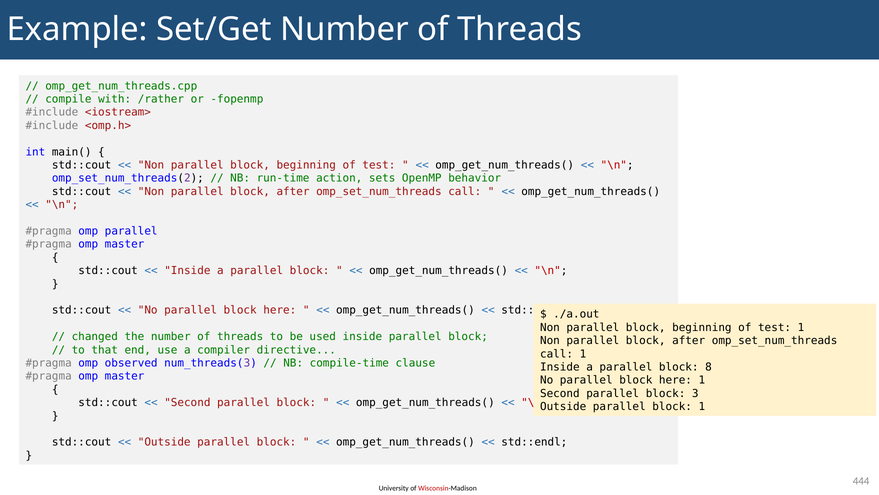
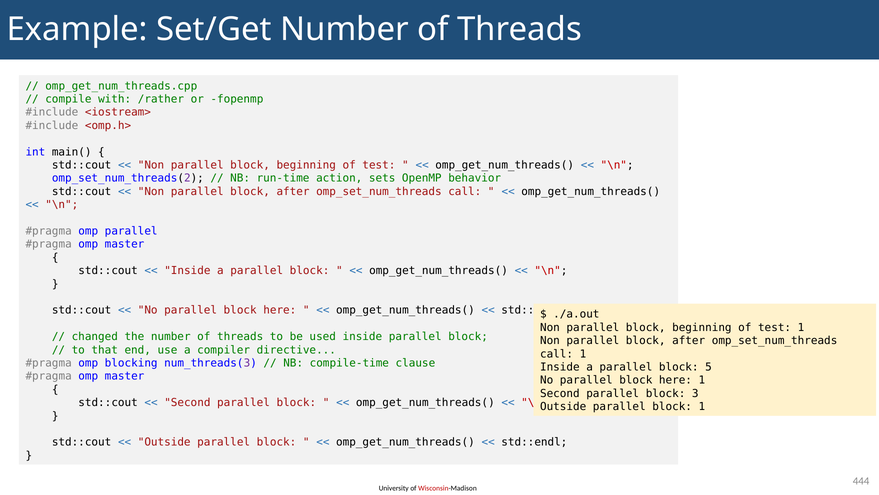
observed: observed -> blocking
8: 8 -> 5
